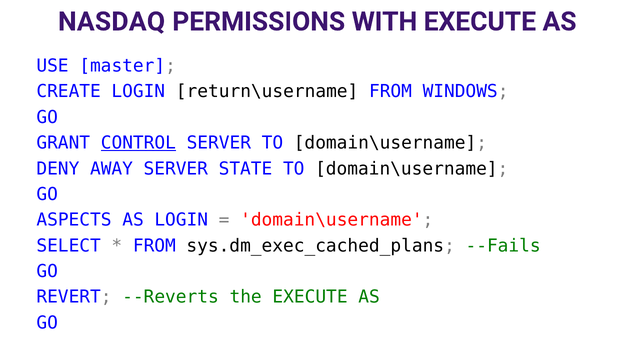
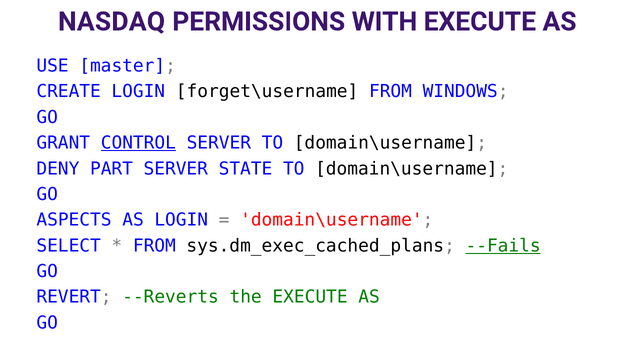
return\username: return\username -> forget\username
AWAY: AWAY -> PART
--Fails underline: none -> present
